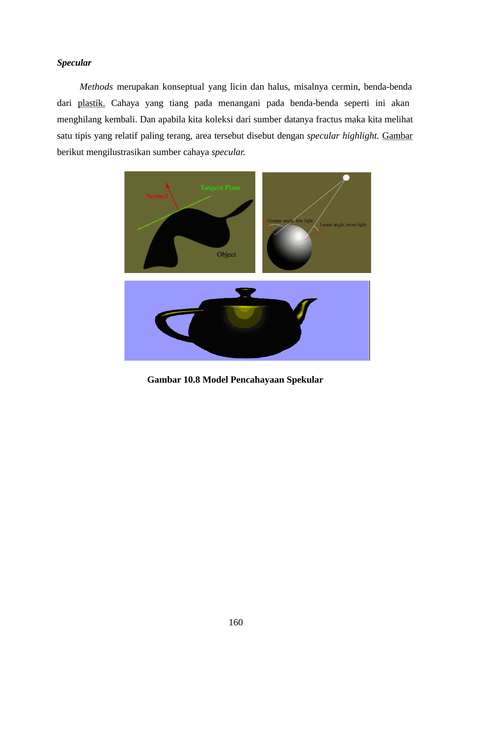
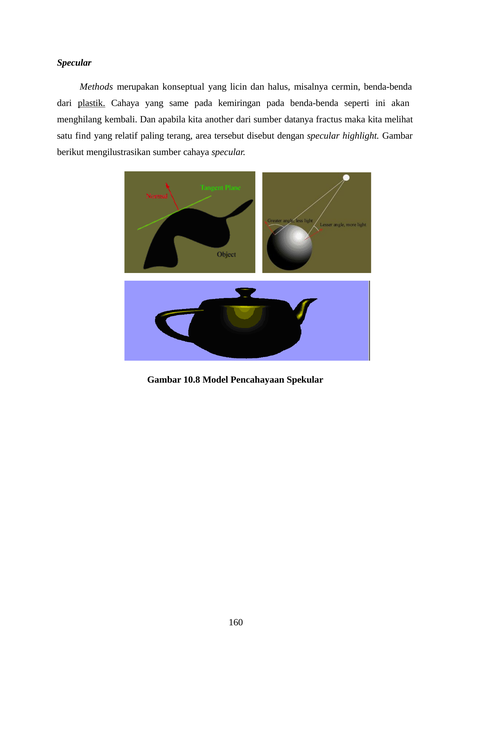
tiang: tiang -> same
menangani: menangani -> kemiringan
koleksi: koleksi -> another
tipis: tipis -> find
Gambar at (397, 136) underline: present -> none
